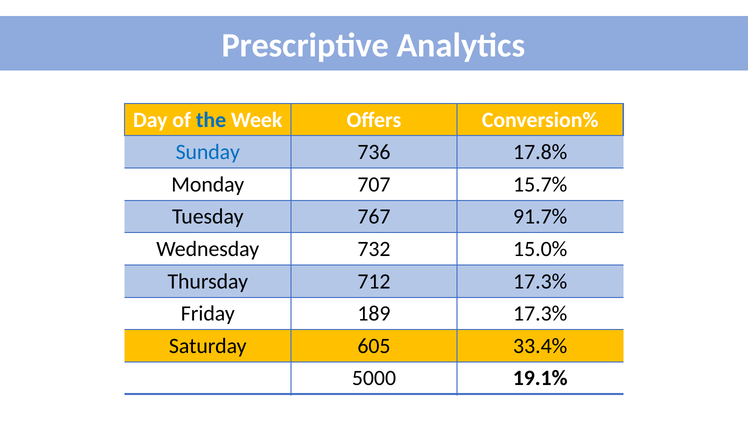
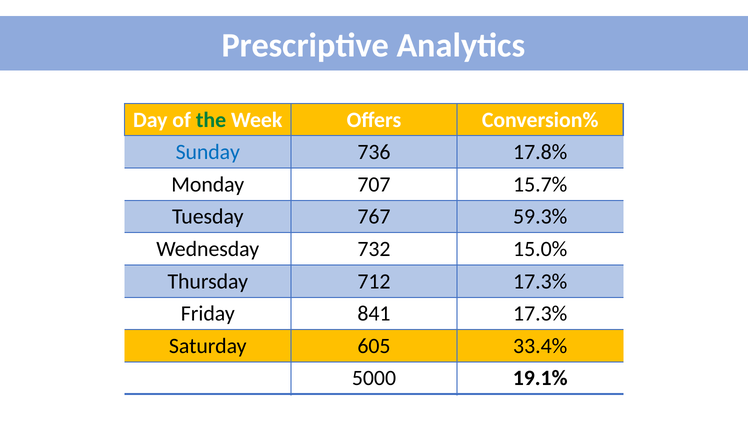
the colour: blue -> green
91.7%: 91.7% -> 59.3%
189: 189 -> 841
